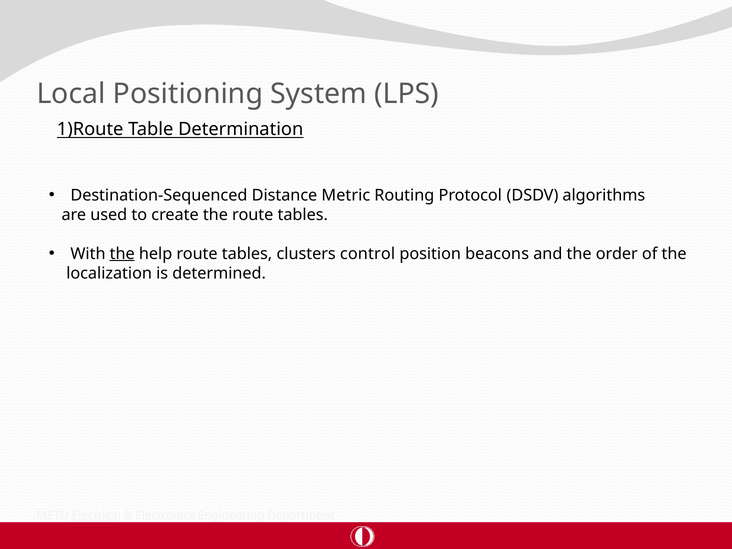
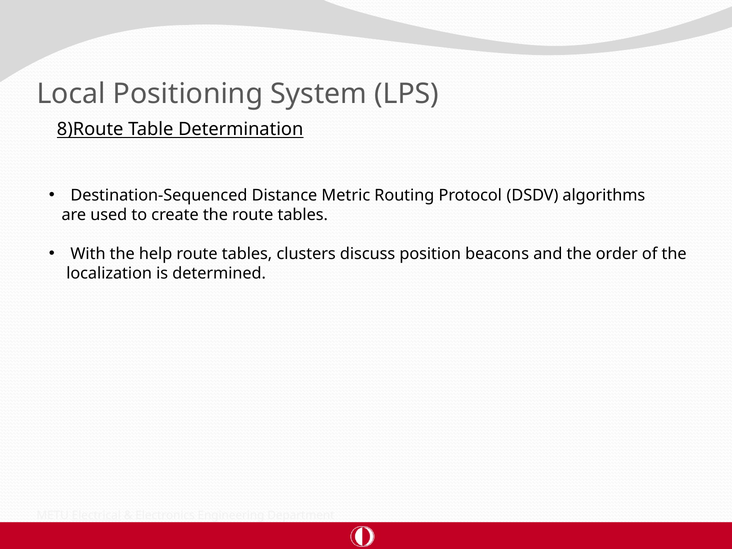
1)Route: 1)Route -> 8)Route
the at (122, 254) underline: present -> none
control: control -> discuss
